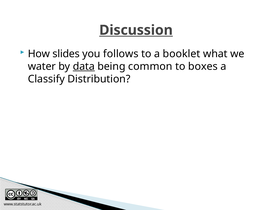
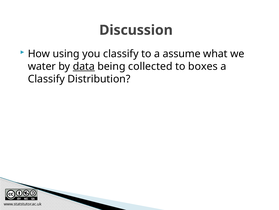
Discussion underline: present -> none
slides: slides -> using
you follows: follows -> classify
booklet: booklet -> assume
common: common -> collected
